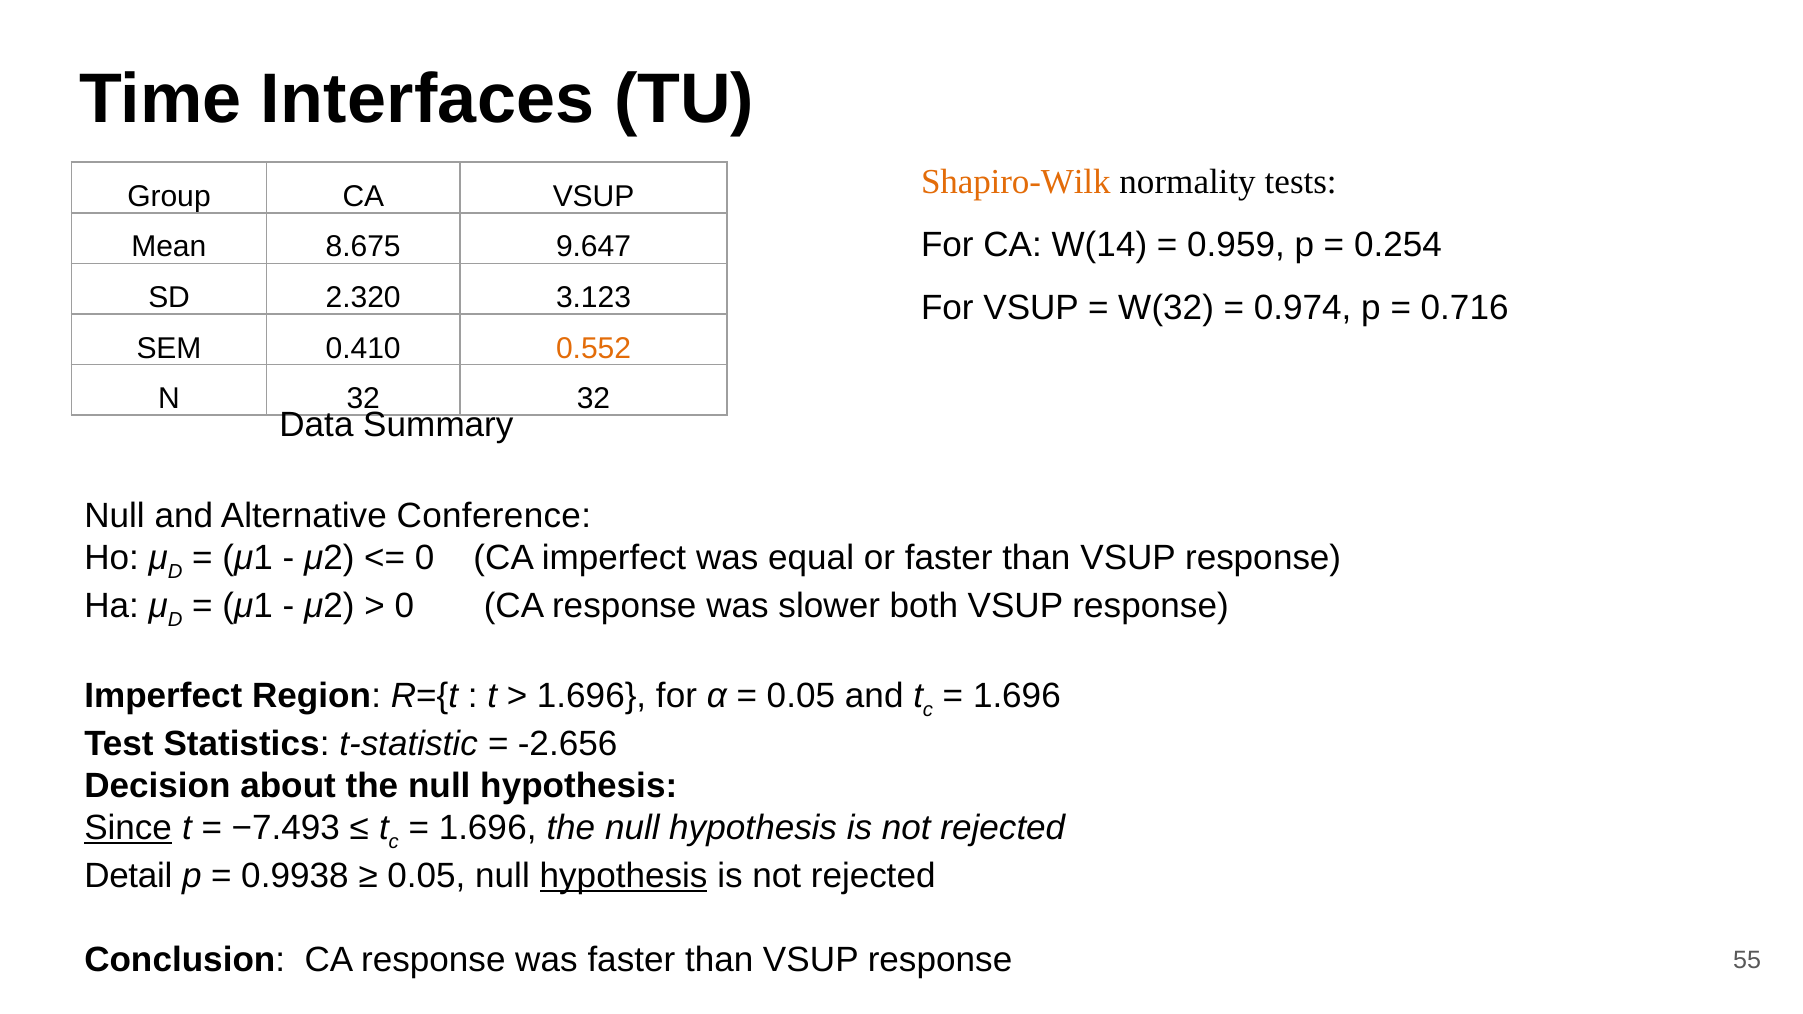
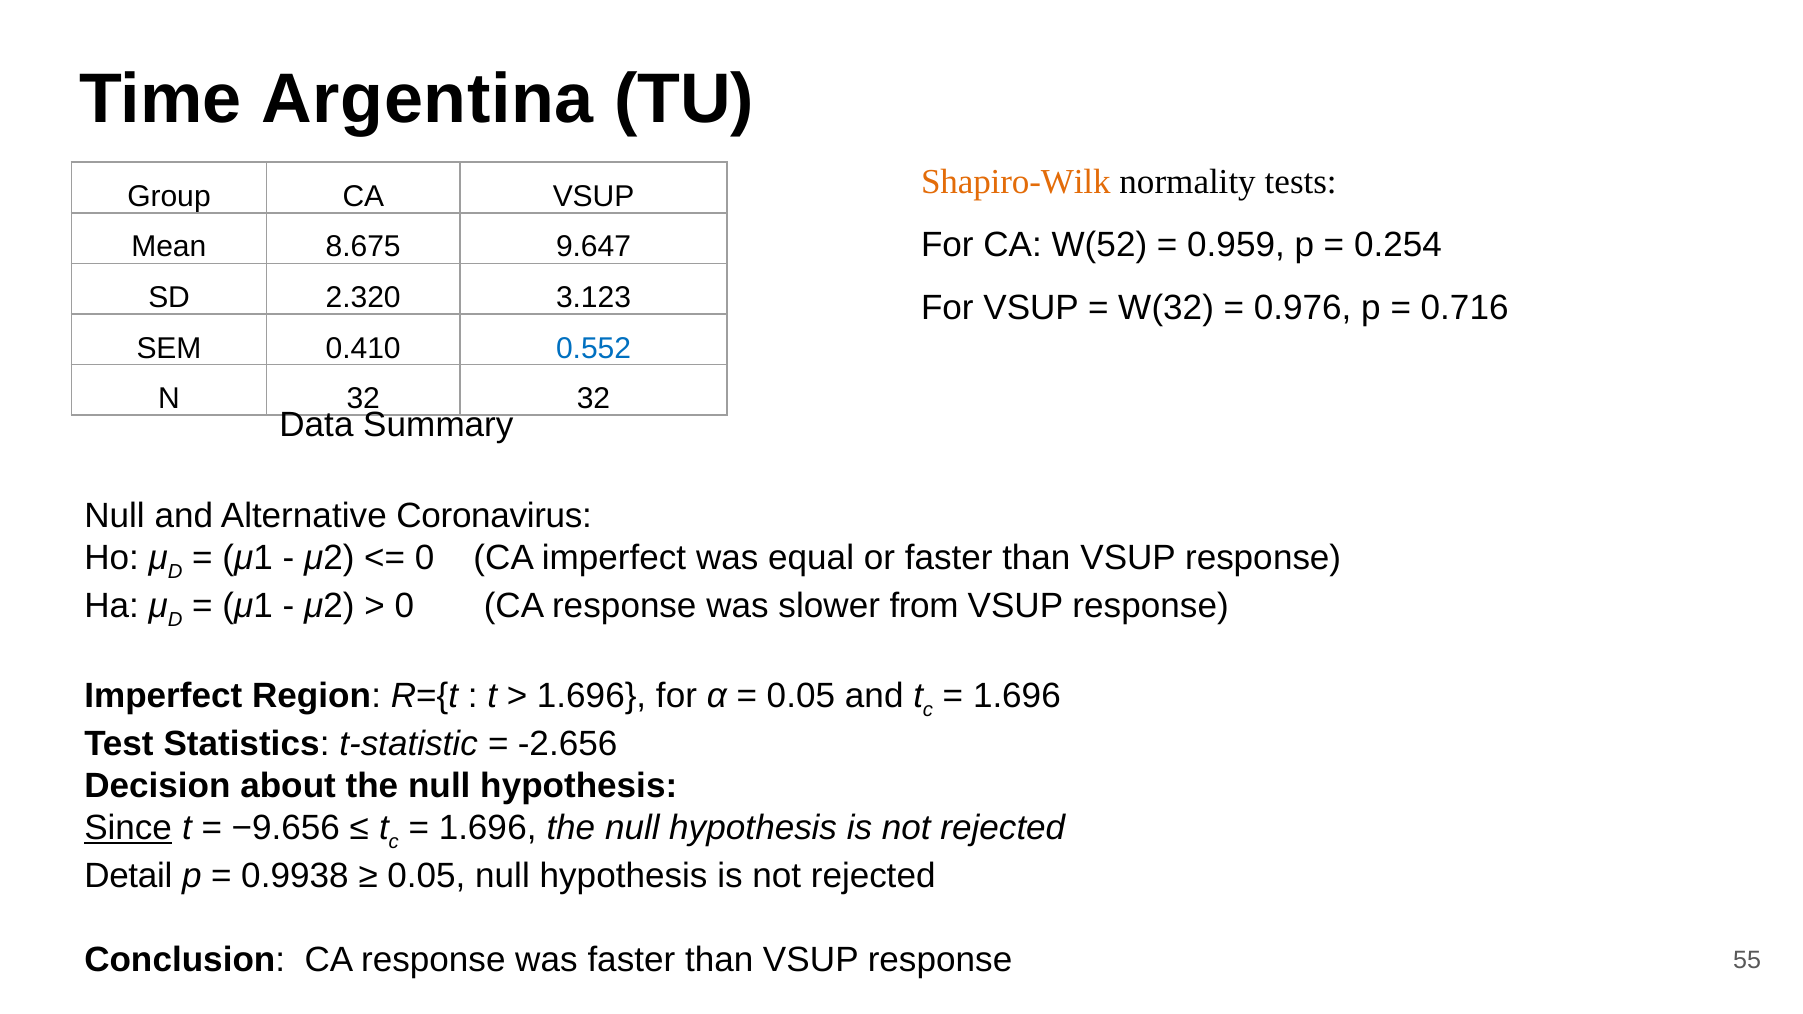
Interfaces: Interfaces -> Argentina
W(14: W(14 -> W(52
0.974: 0.974 -> 0.976
0.552 colour: orange -> blue
Conference: Conference -> Coronavirus
both: both -> from
−7.493: −7.493 -> −9.656
hypothesis at (624, 876) underline: present -> none
